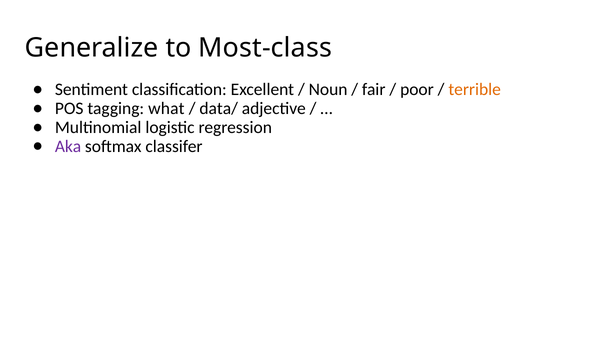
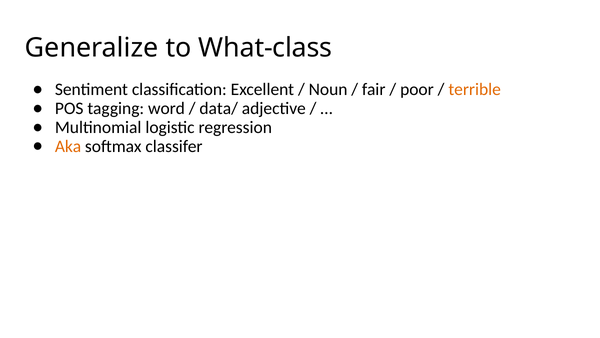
Most-class: Most-class -> What-class
what: what -> word
Aka colour: purple -> orange
